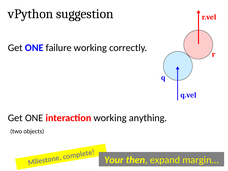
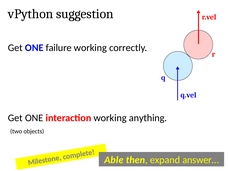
Your: Your -> Able
margin…: margin… -> answer…
